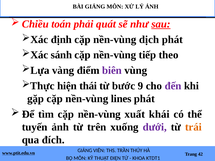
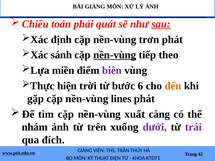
dịch: dịch -> trơn
nền-vùng at (115, 55) underline: none -> present
vàng: vàng -> miền
thái: thái -> trời
9: 9 -> 6
đến colour: purple -> orange
khái: khái -> càng
tuyến: tuyến -> nhám
trái colour: orange -> purple
